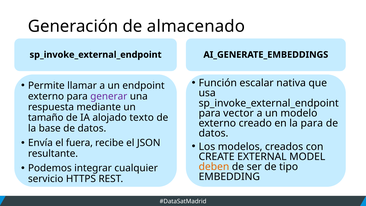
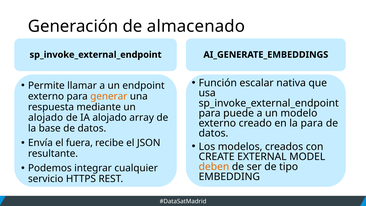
generar colour: purple -> orange
vector: vector -> puede
tamaño at (46, 118): tamaño -> alojado
texto: texto -> array
